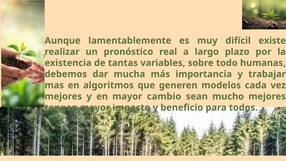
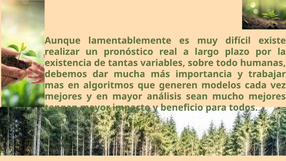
cambio: cambio -> análisis
